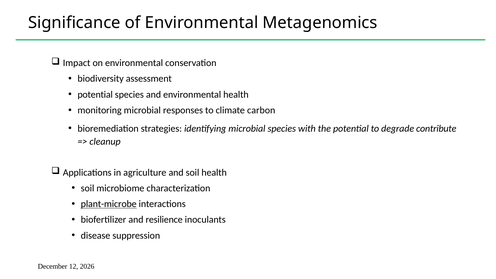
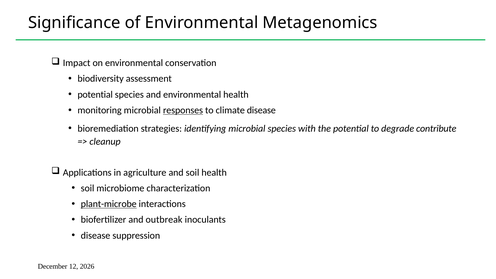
responses underline: none -> present
climate carbon: carbon -> disease
resilience: resilience -> outbreak
